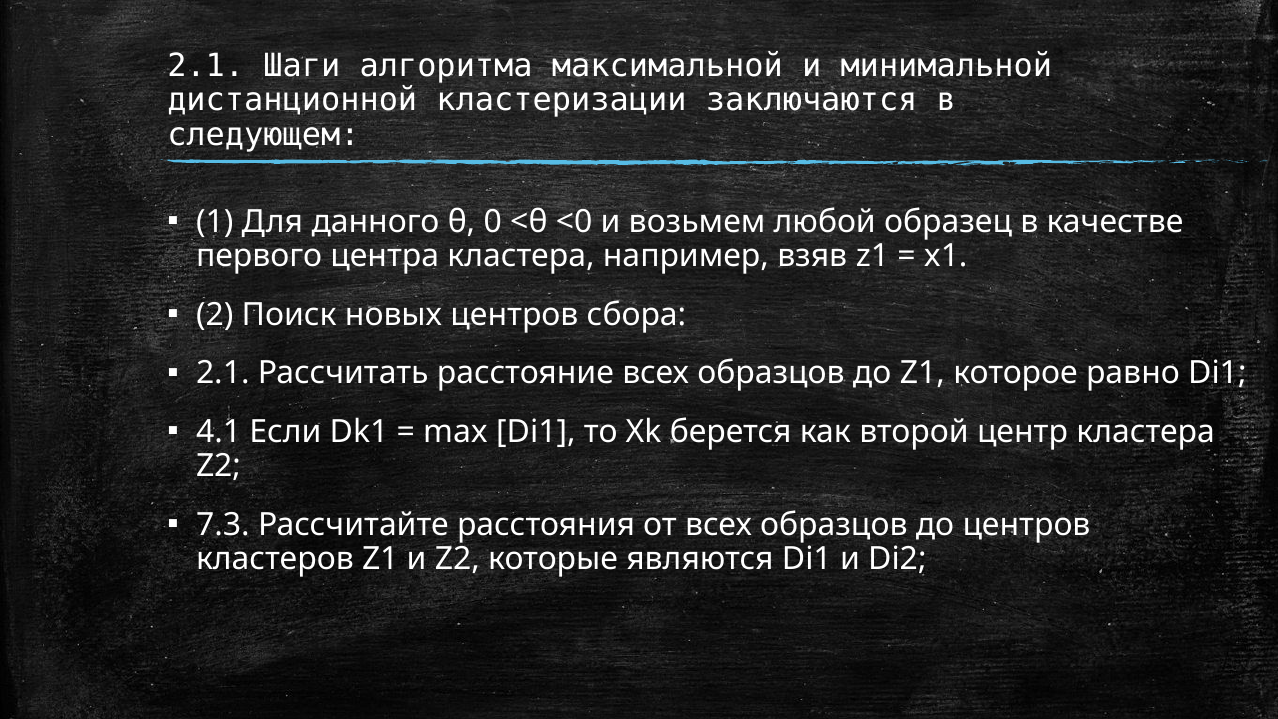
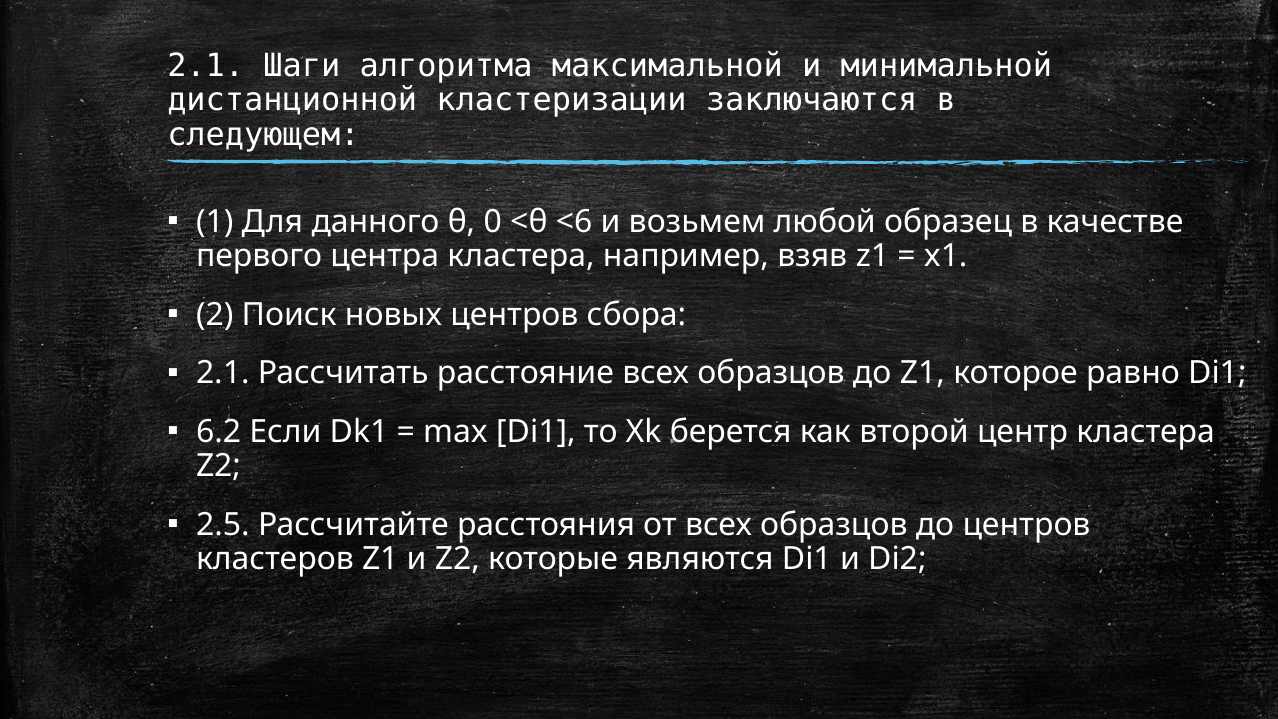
<0: <0 -> <6
4.1: 4.1 -> 6.2
7.3: 7.3 -> 2.5
